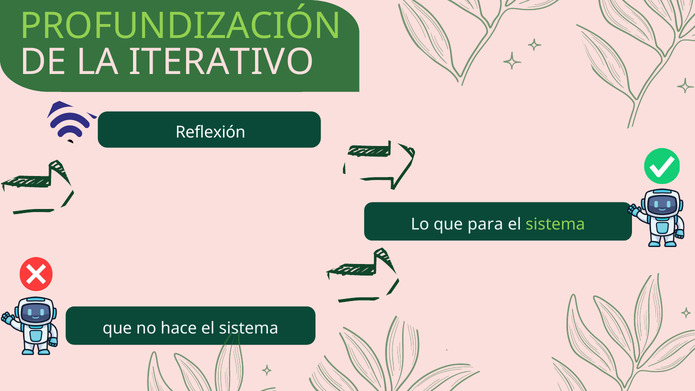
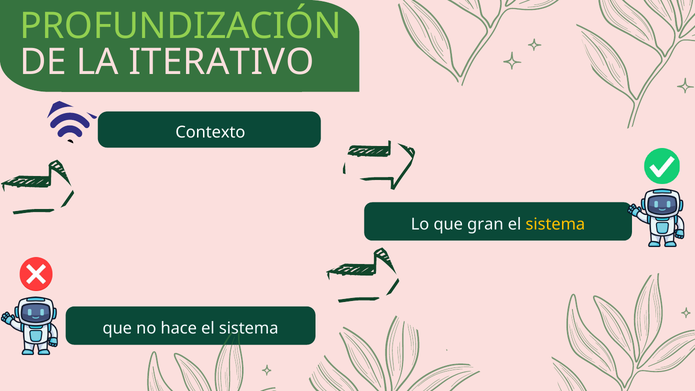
Reflexión: Reflexión -> Contexto
para: para -> gran
sistema at (555, 224) colour: light green -> yellow
